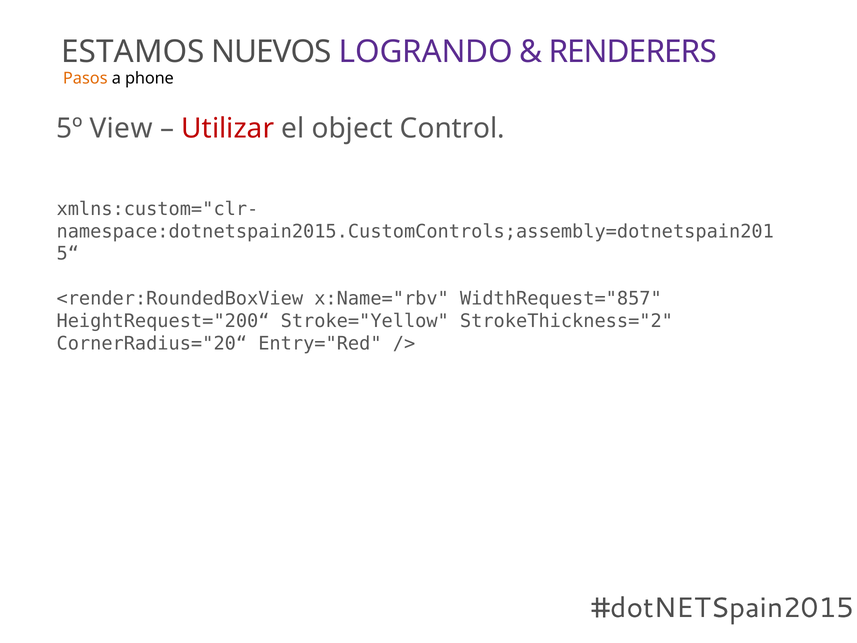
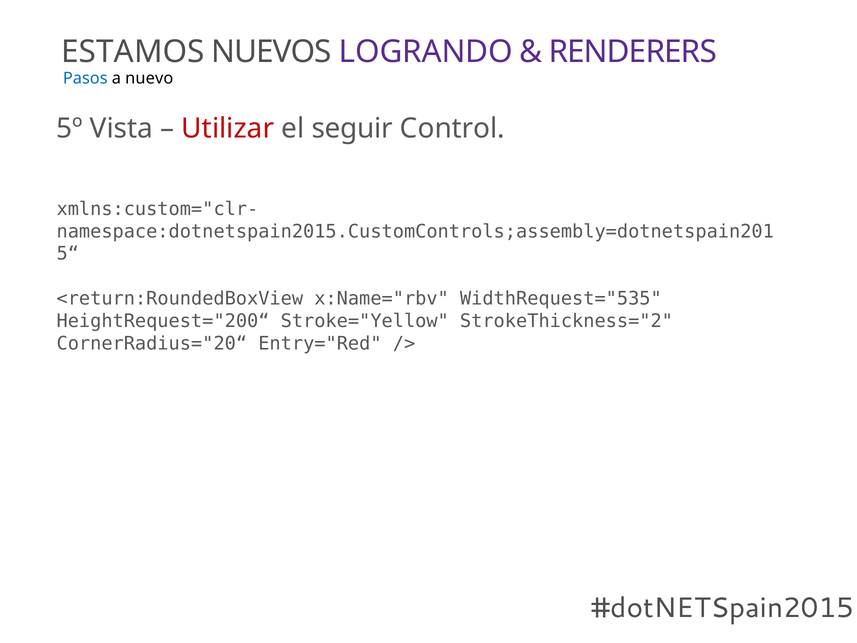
Pasos colour: orange -> blue
phone: phone -> nuevo
View: View -> Vista
object: object -> seguir
<render:RoundedBoxView: <render:RoundedBoxView -> <return:RoundedBoxView
WidthRequest="857: WidthRequest="857 -> WidthRequest="535
